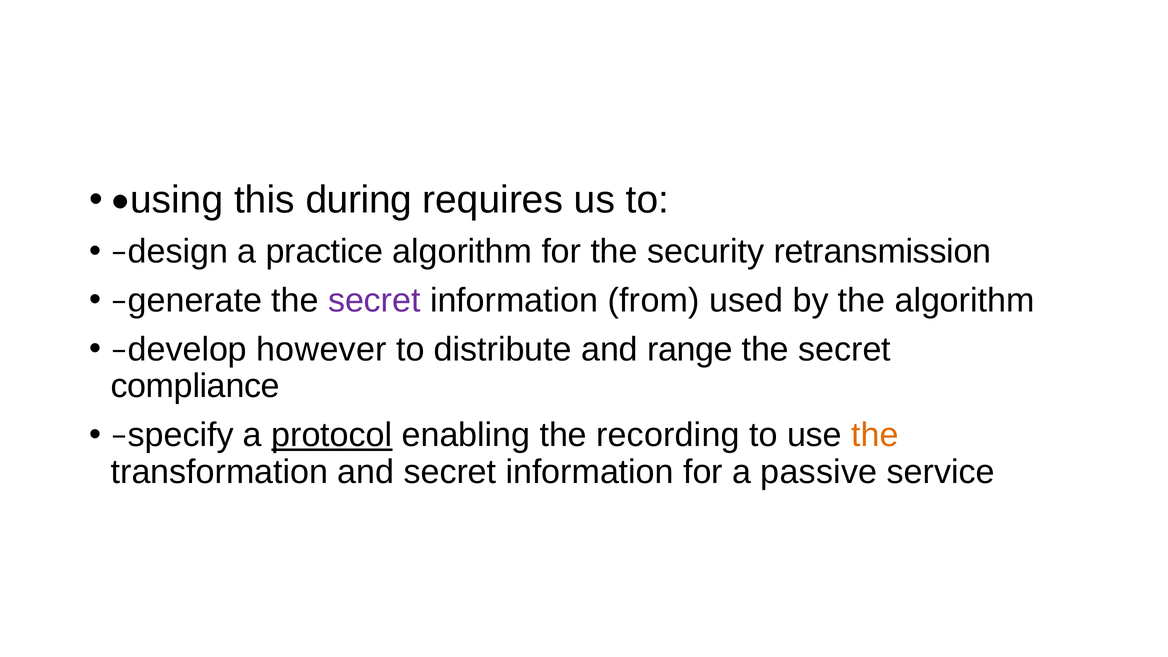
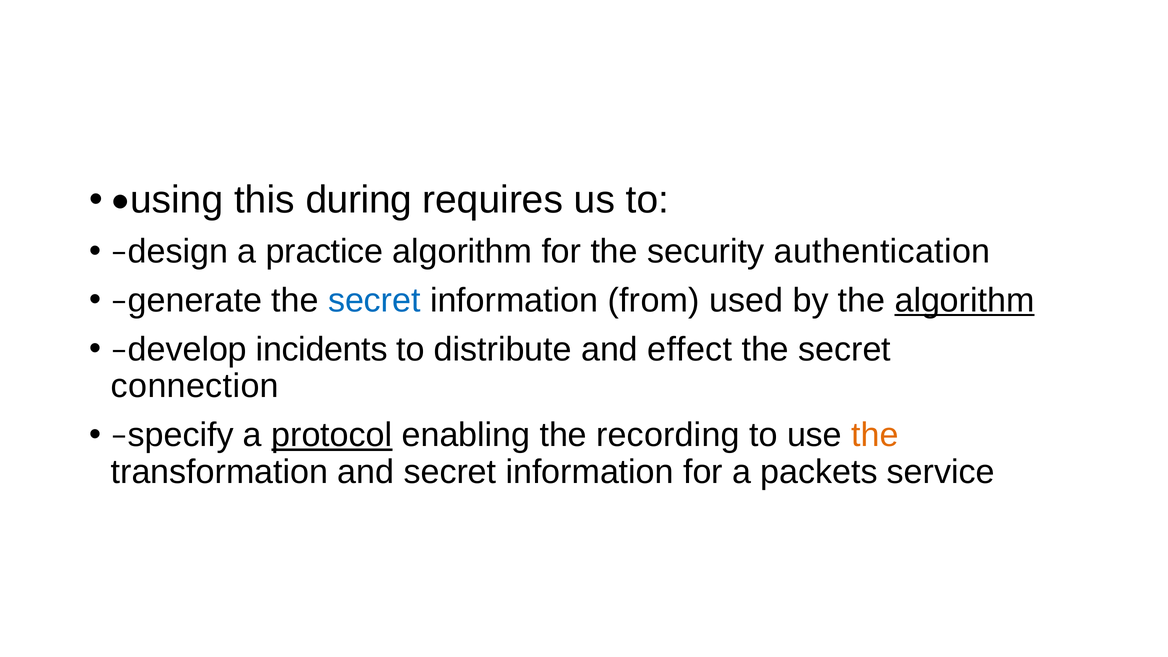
retransmission: retransmission -> authentication
secret at (374, 301) colour: purple -> blue
algorithm at (965, 301) underline: none -> present
however: however -> incidents
range: range -> effect
compliance: compliance -> connection
passive: passive -> packets
